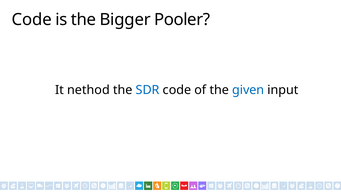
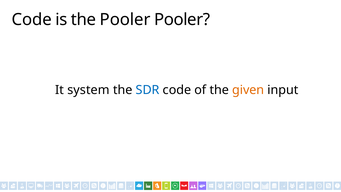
the Bigger: Bigger -> Pooler
nethod: nethod -> system
given colour: blue -> orange
